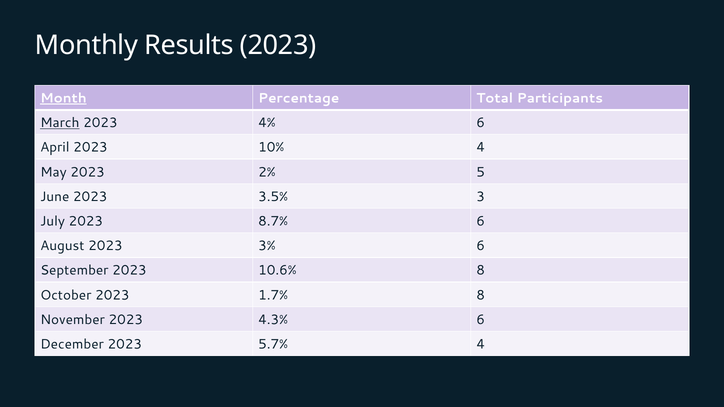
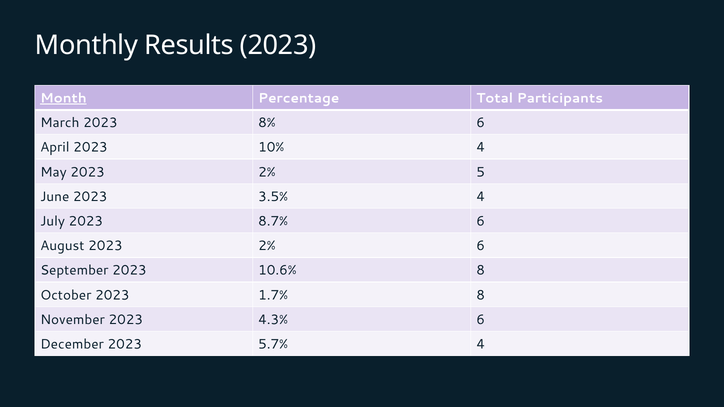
March underline: present -> none
4%: 4% -> 8%
3.5% 3: 3 -> 4
August 2023 3%: 3% -> 2%
